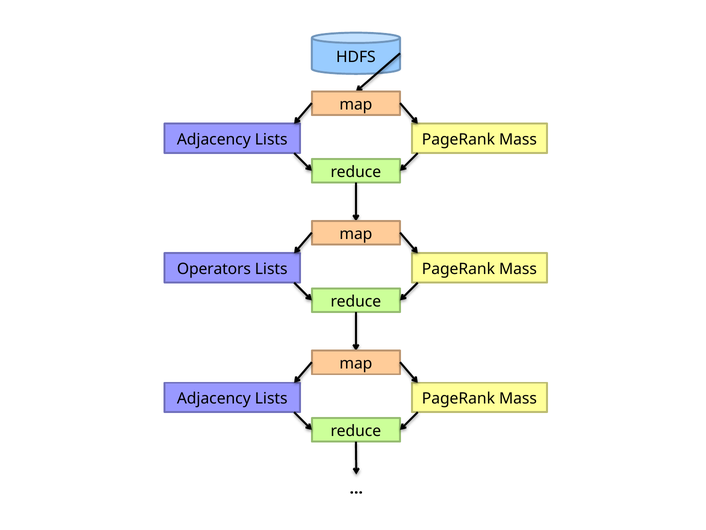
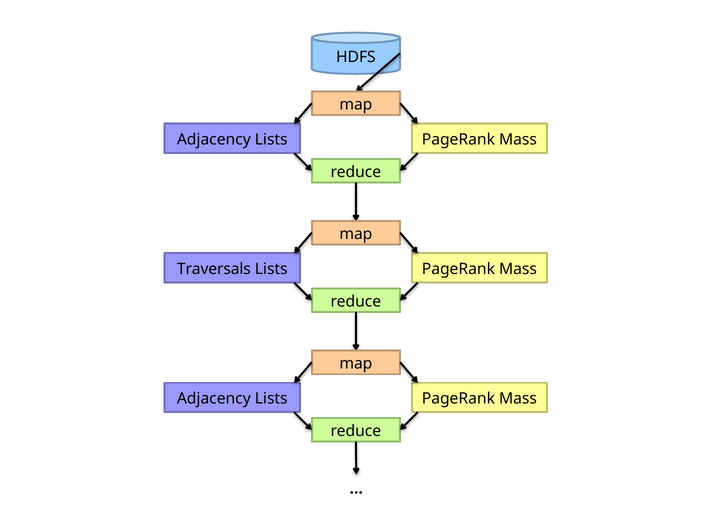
Operators: Operators -> Traversals
